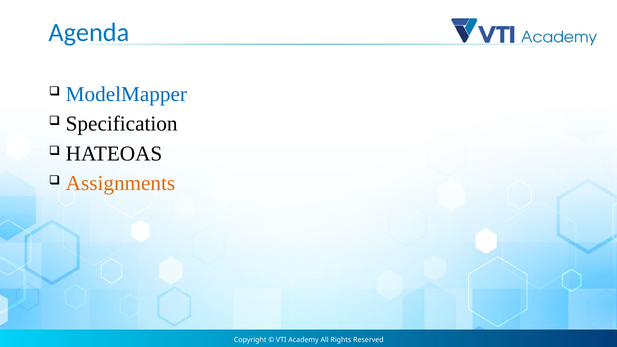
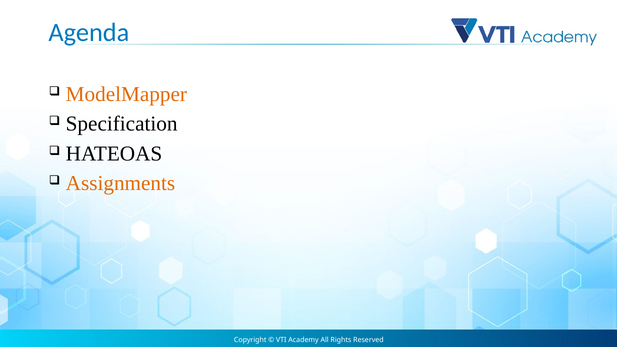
ModelMapper colour: blue -> orange
